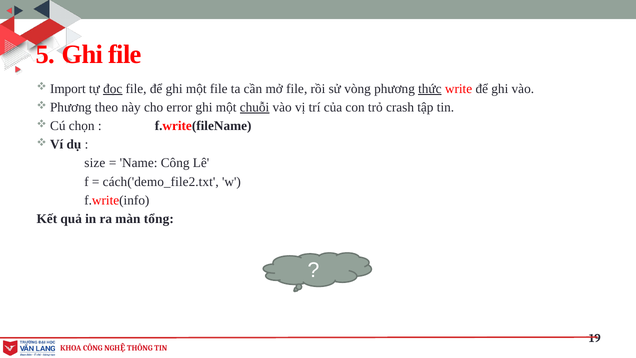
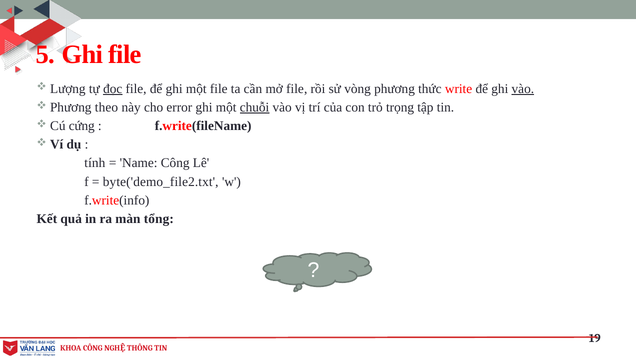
Import: Import -> Lượng
thức underline: present -> none
vào at (523, 89) underline: none -> present
crash: crash -> trọng
chọn: chọn -> cứng
size: size -> tính
cách('demo_file2.txt: cách('demo_file2.txt -> byte('demo_file2.txt
